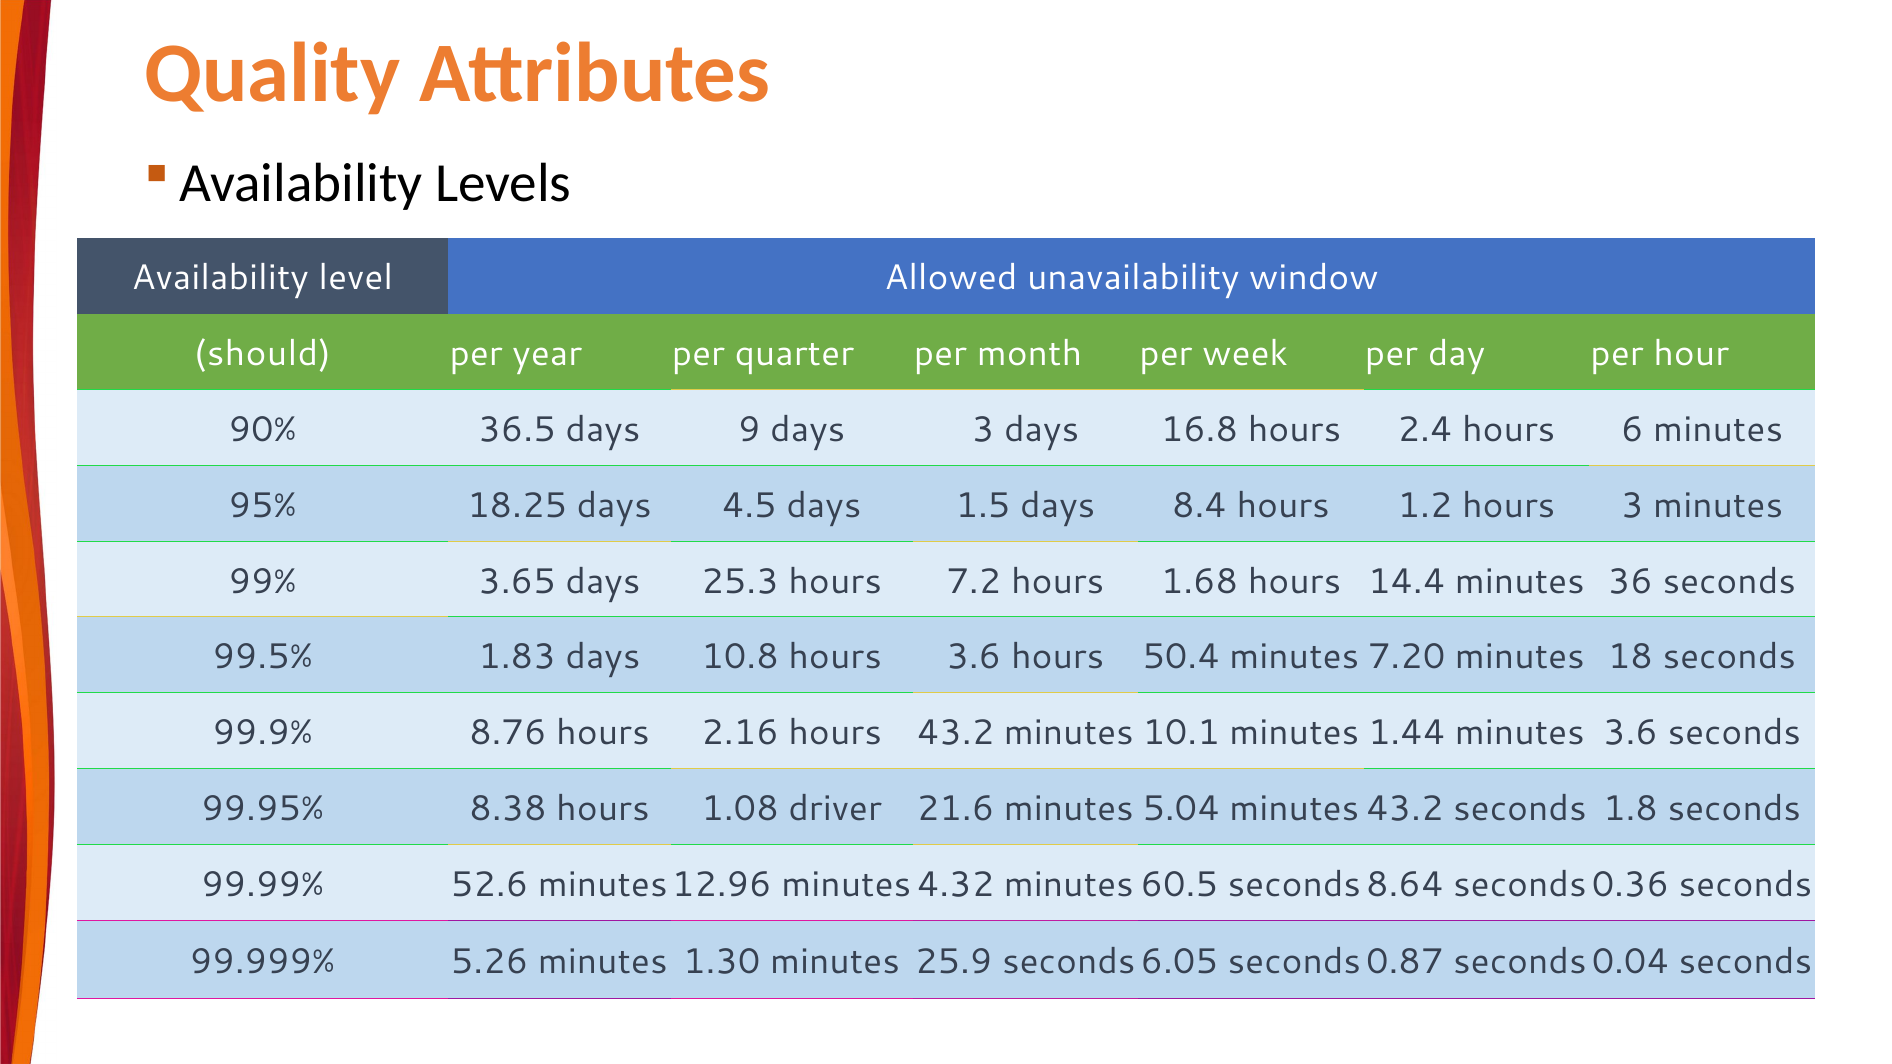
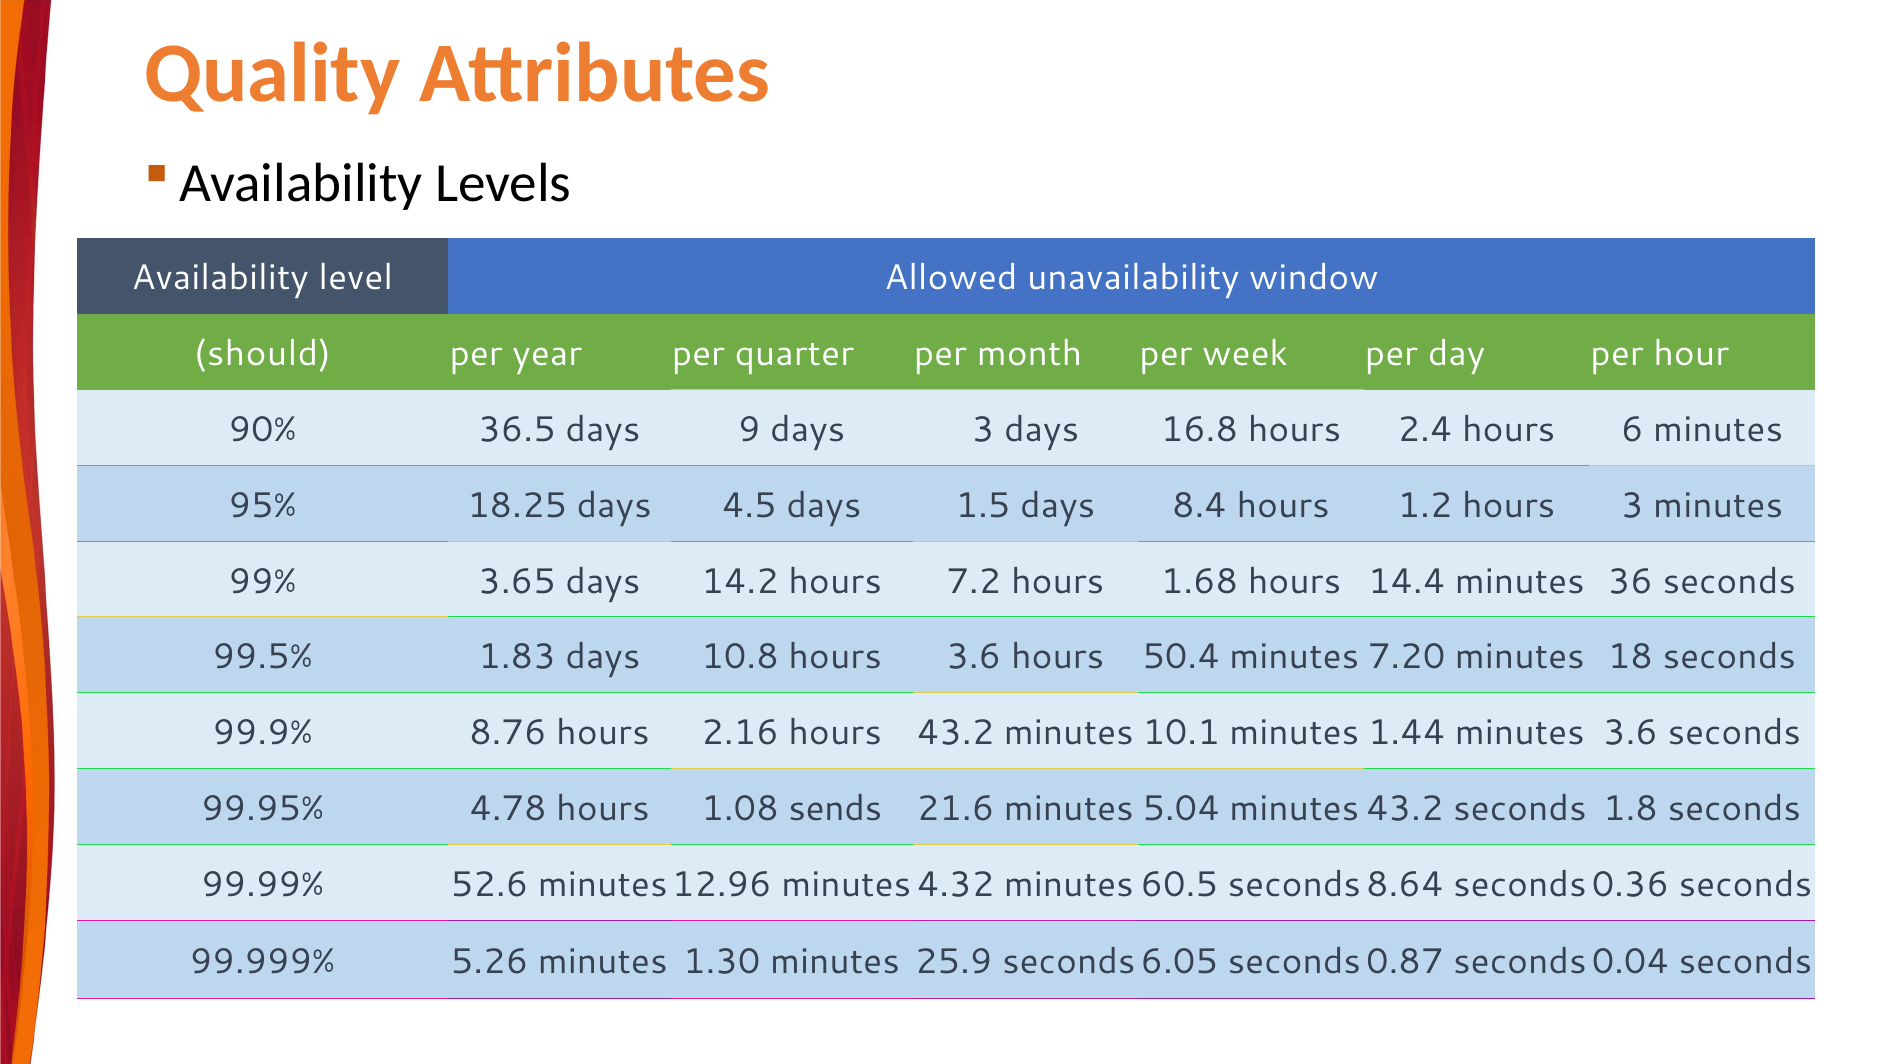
25.3: 25.3 -> 14.2
8.38: 8.38 -> 4.78
driver: driver -> sends
